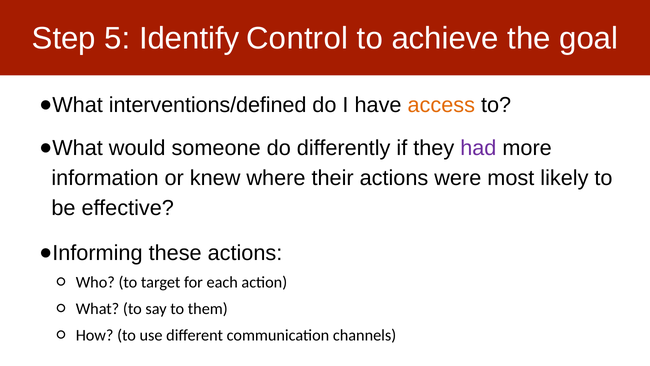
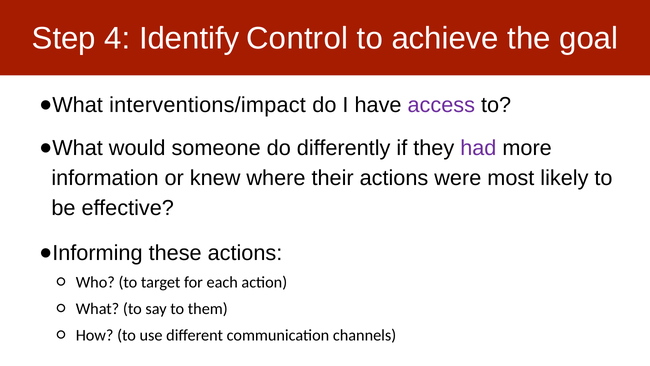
5: 5 -> 4
interventions/defined: interventions/defined -> interventions/impact
access colour: orange -> purple
